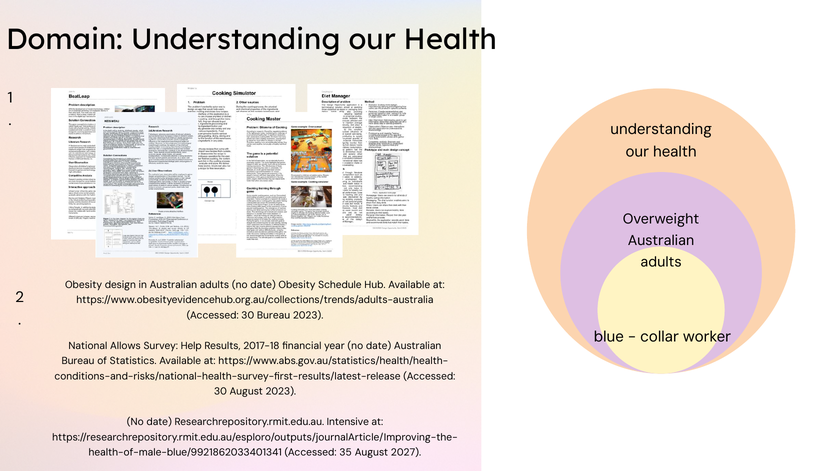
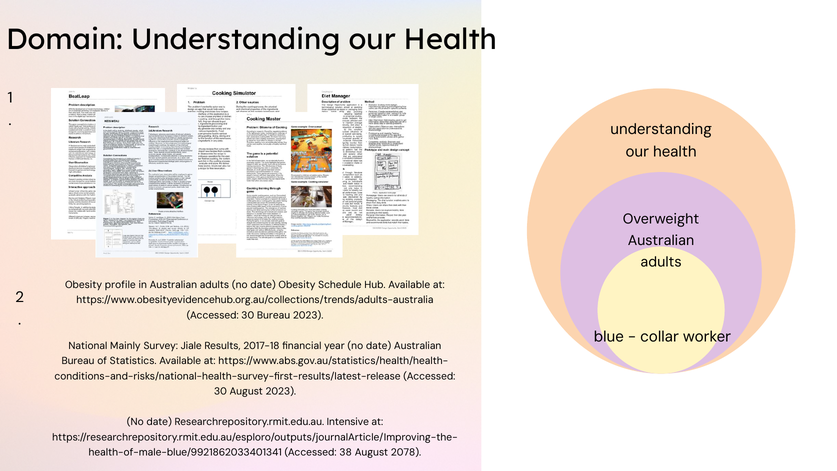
design: design -> profile
Allows: Allows -> Mainly
Help: Help -> Jiale
35: 35 -> 38
2027: 2027 -> 2078
